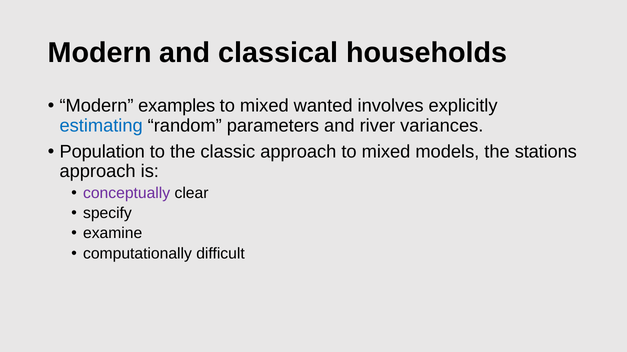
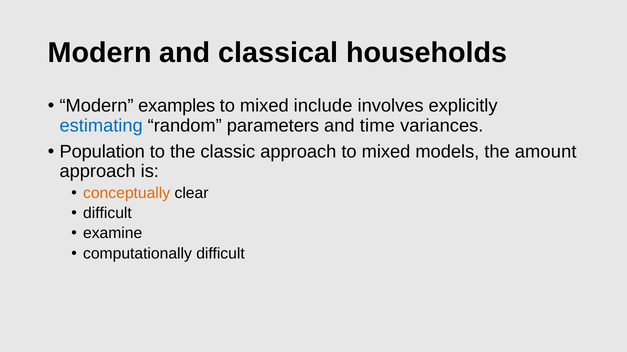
wanted: wanted -> include
river: river -> time
stations: stations -> amount
conceptually colour: purple -> orange
specify at (107, 214): specify -> difficult
